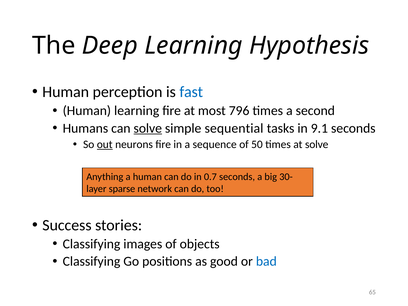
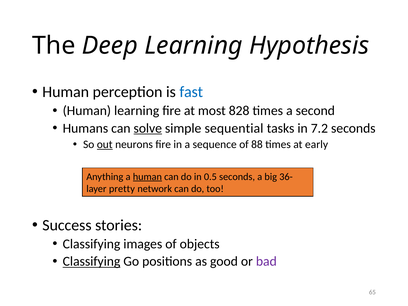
796: 796 -> 828
9.1: 9.1 -> 7.2
50: 50 -> 88
at solve: solve -> early
human at (147, 177) underline: none -> present
0.7: 0.7 -> 0.5
30-: 30- -> 36-
sparse: sparse -> pretty
Classifying at (92, 261) underline: none -> present
bad colour: blue -> purple
